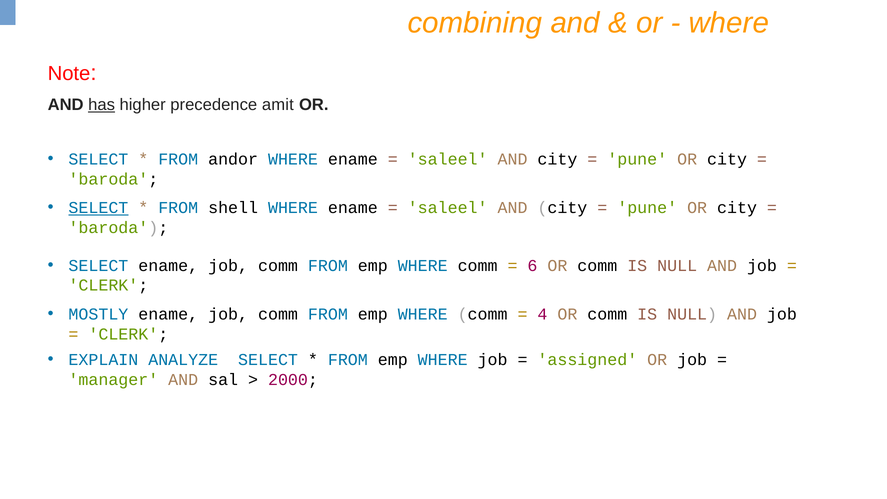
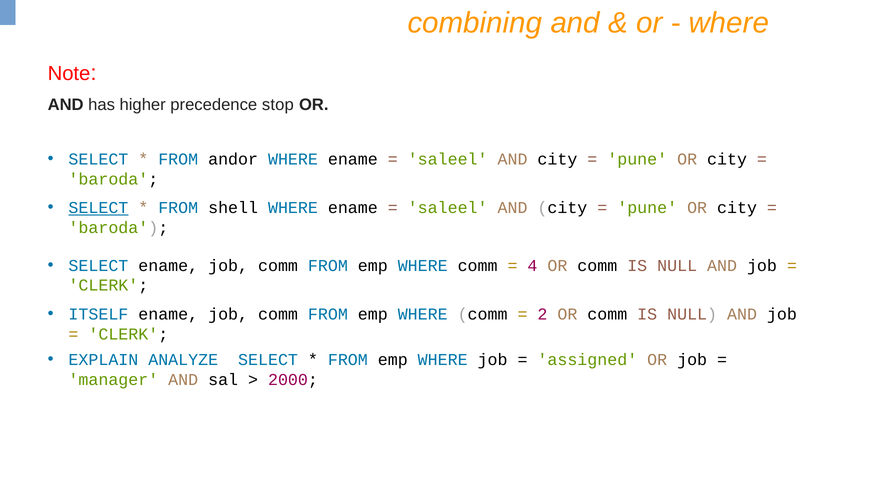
has underline: present -> none
amit: amit -> stop
6: 6 -> 4
MOSTLY: MOSTLY -> ITSELF
4: 4 -> 2
